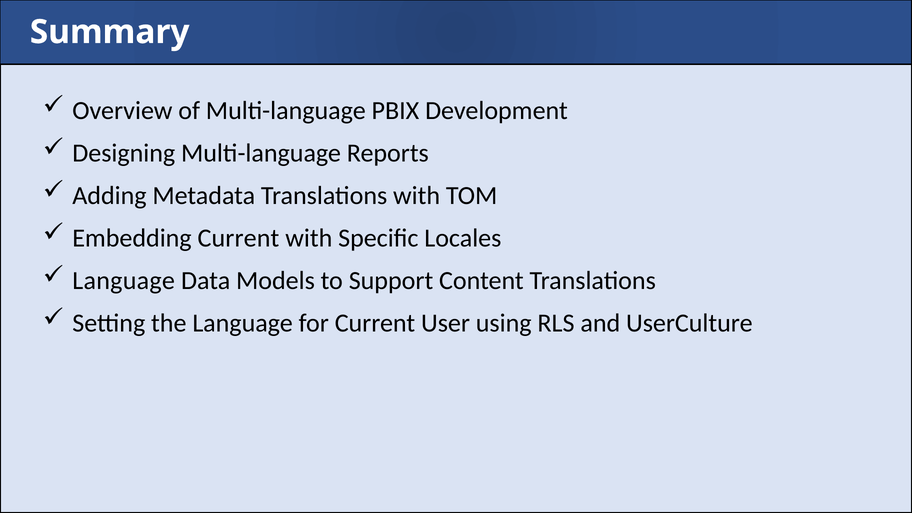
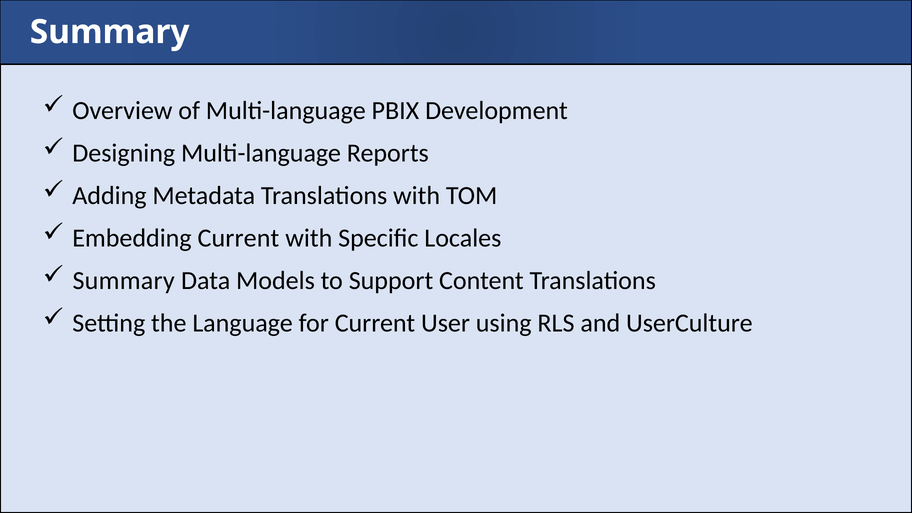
Language at (124, 281): Language -> Summary
